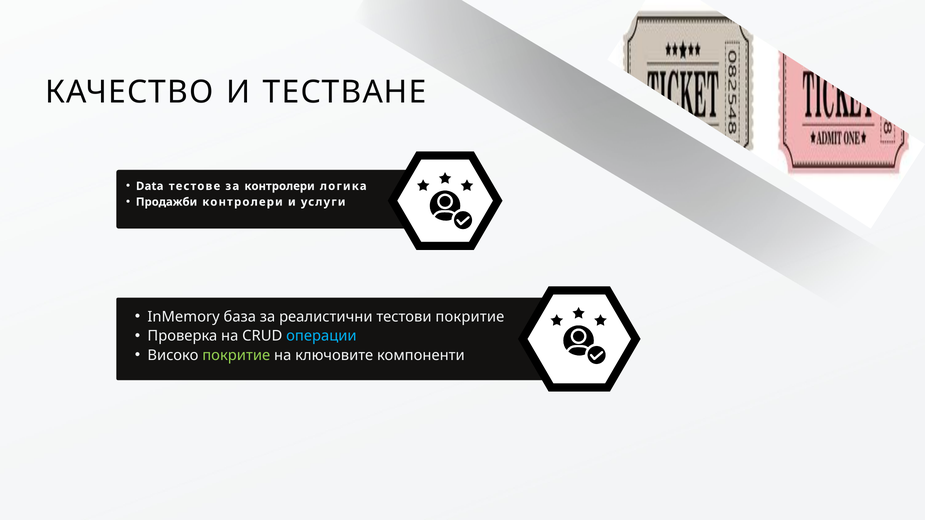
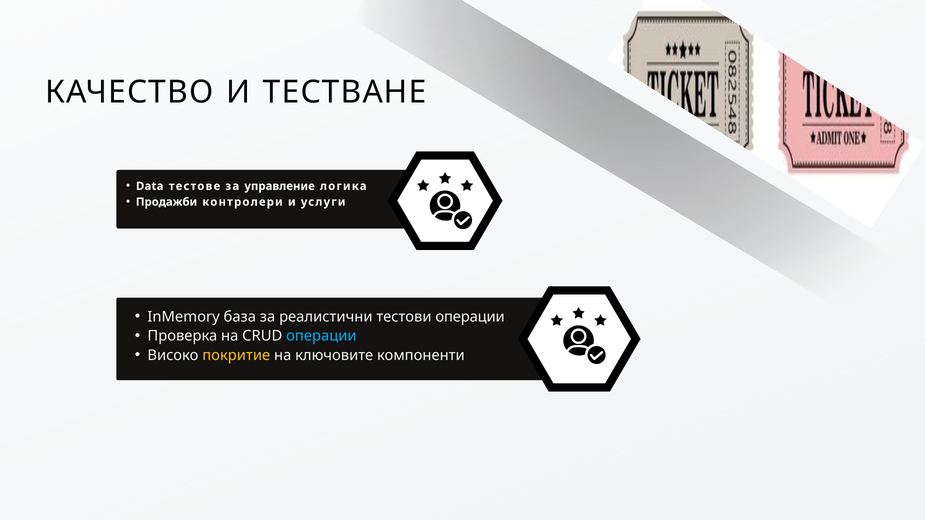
за контролери: контролери -> управление
тестови покритие: покритие -> операции
покритие at (236, 355) colour: light green -> yellow
